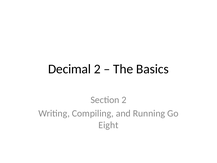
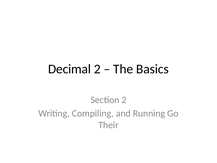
Eight: Eight -> Their
